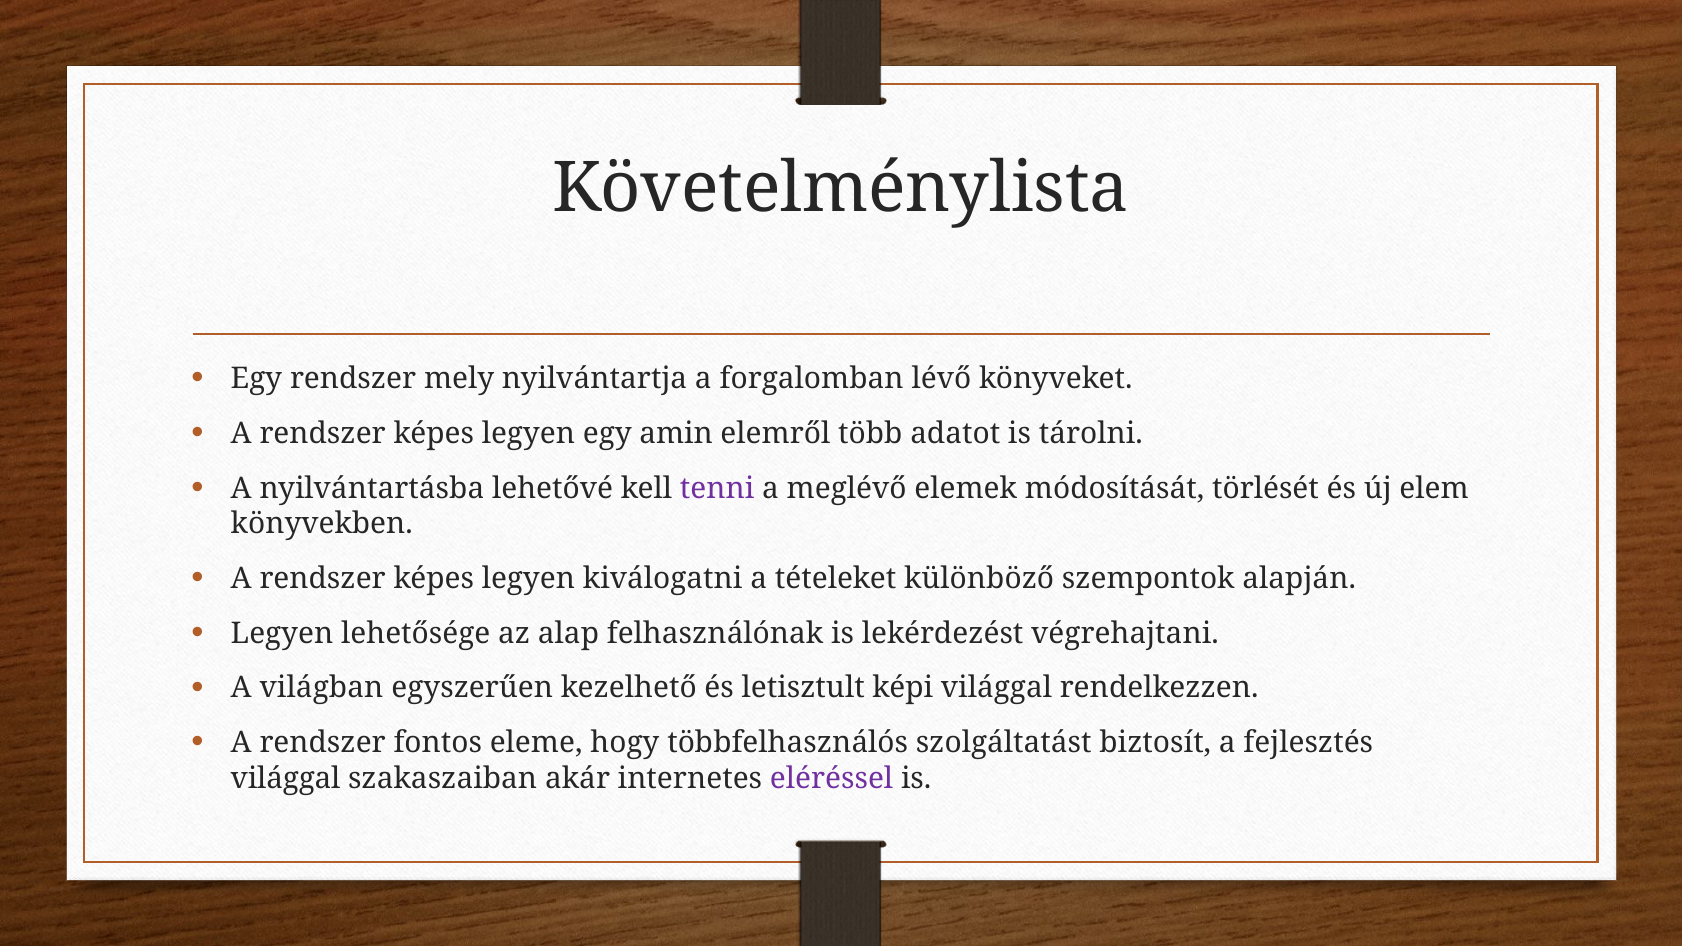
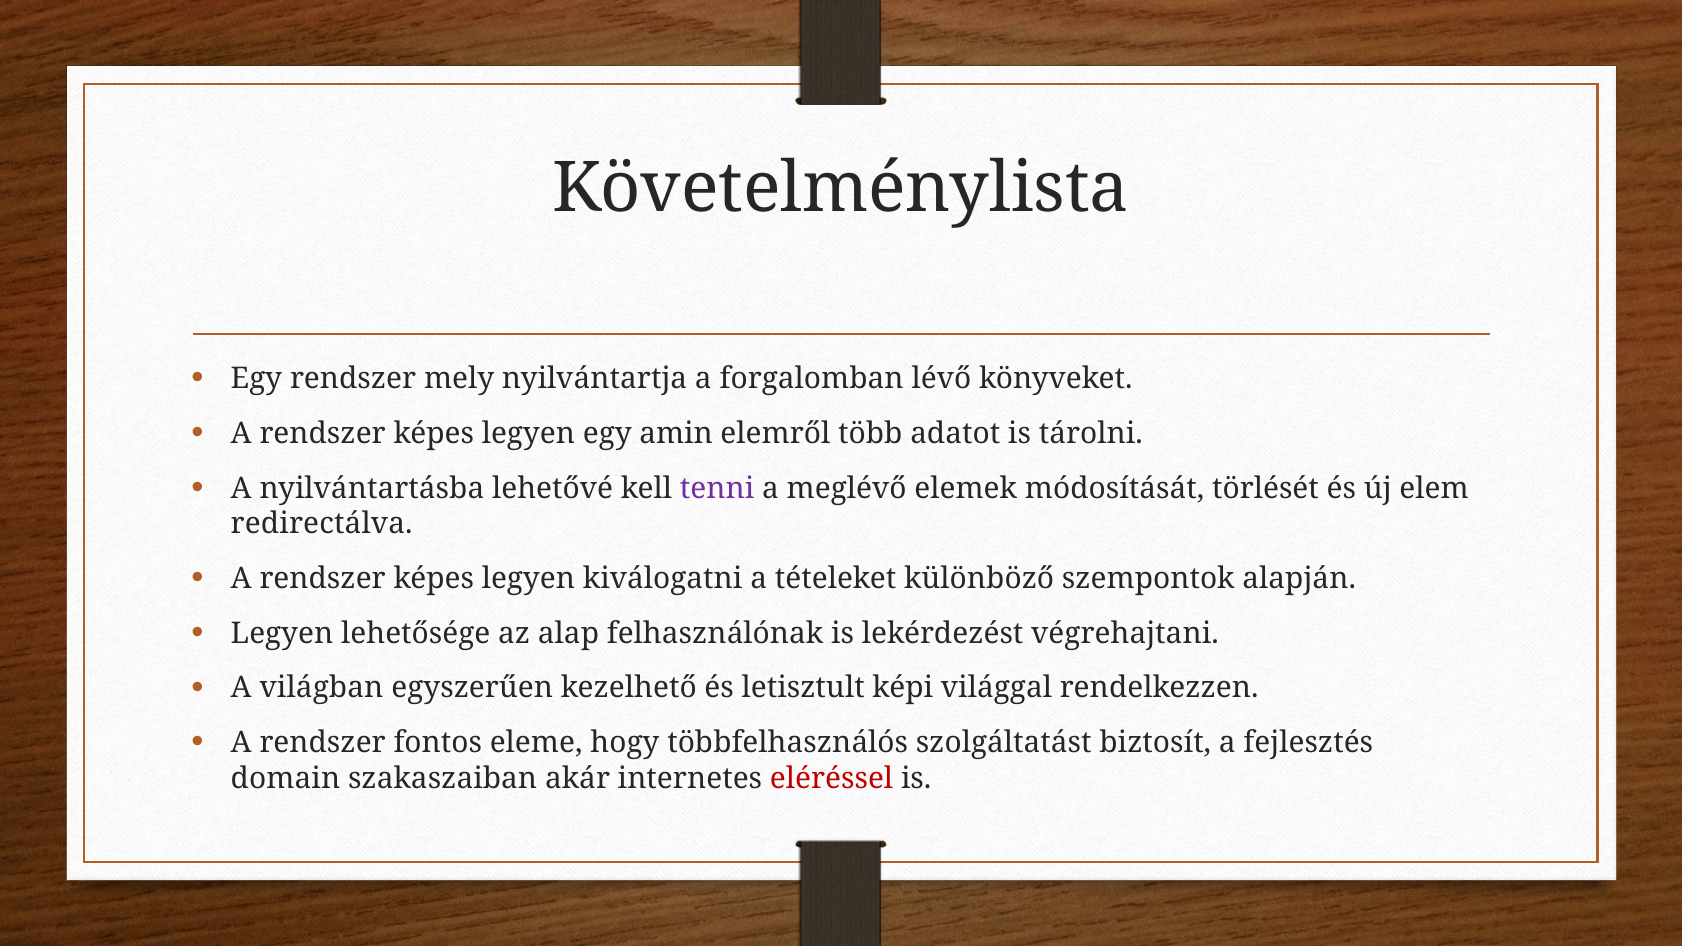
könyvekben: könyvekben -> redirectálva
világgal at (286, 779): világgal -> domain
eléréssel colour: purple -> red
